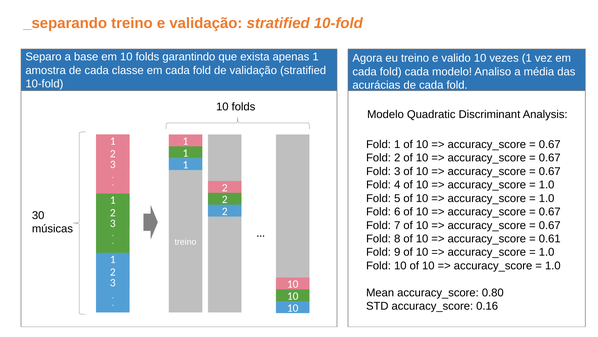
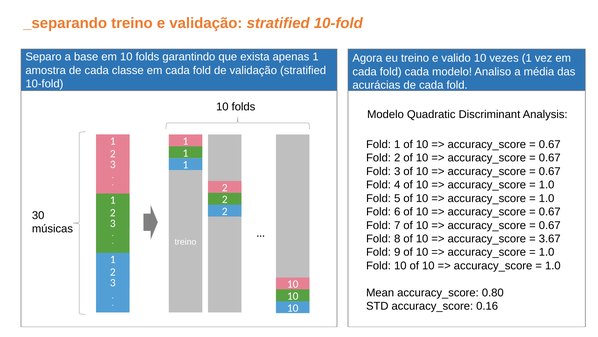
0.61: 0.61 -> 3.67
